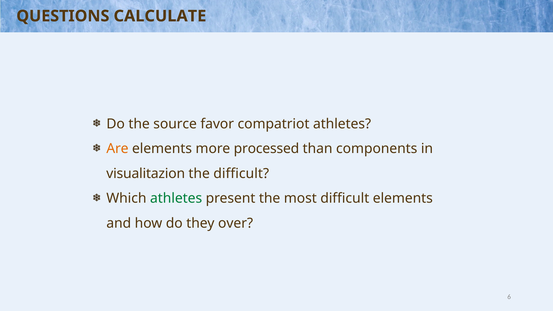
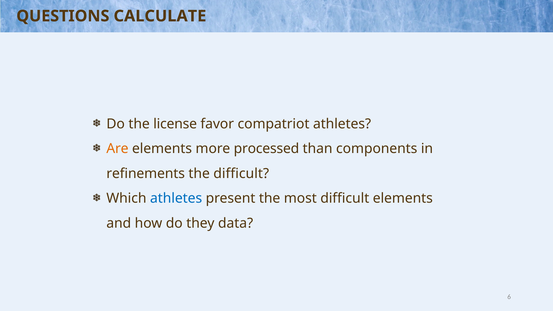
source: source -> license
visualitazion: visualitazion -> refinements
athletes at (176, 198) colour: green -> blue
over: over -> data
